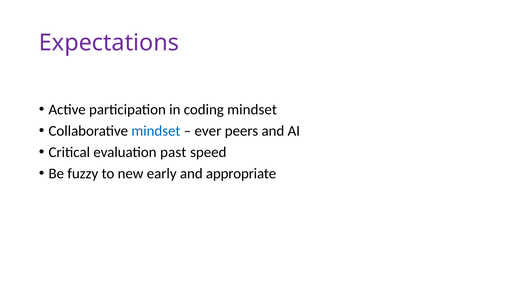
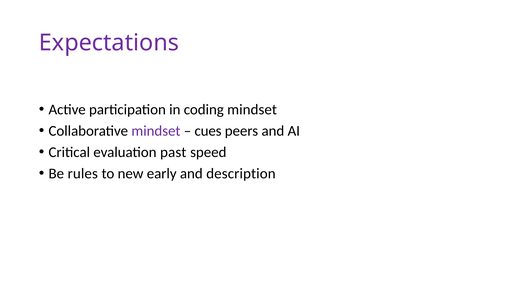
mindset at (156, 131) colour: blue -> purple
ever: ever -> cues
fuzzy: fuzzy -> rules
appropriate: appropriate -> description
